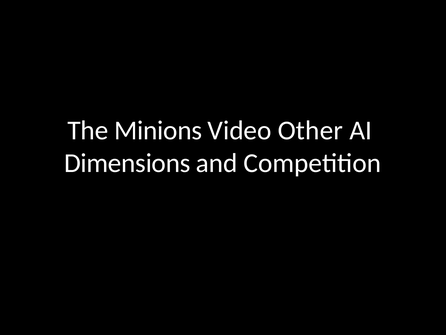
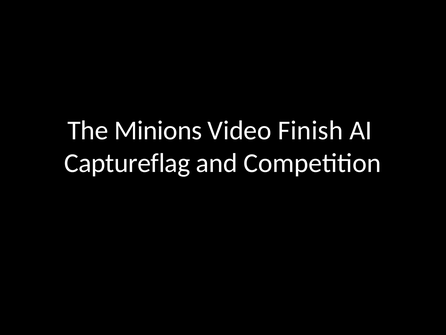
Other: Other -> Finish
Dimensions: Dimensions -> Captureflag
